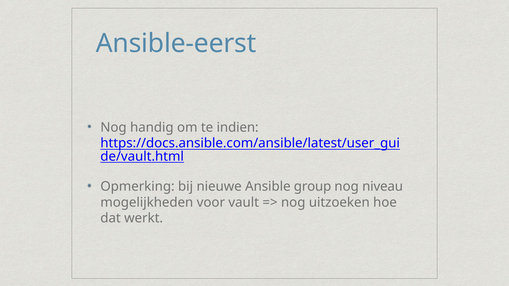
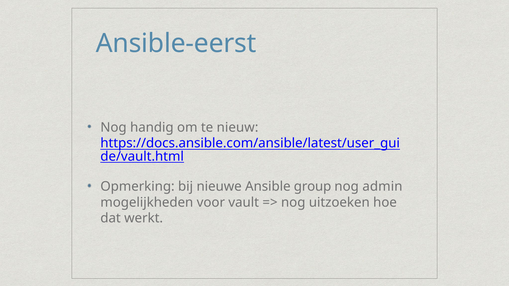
indien: indien -> nieuw
niveau: niveau -> admin
